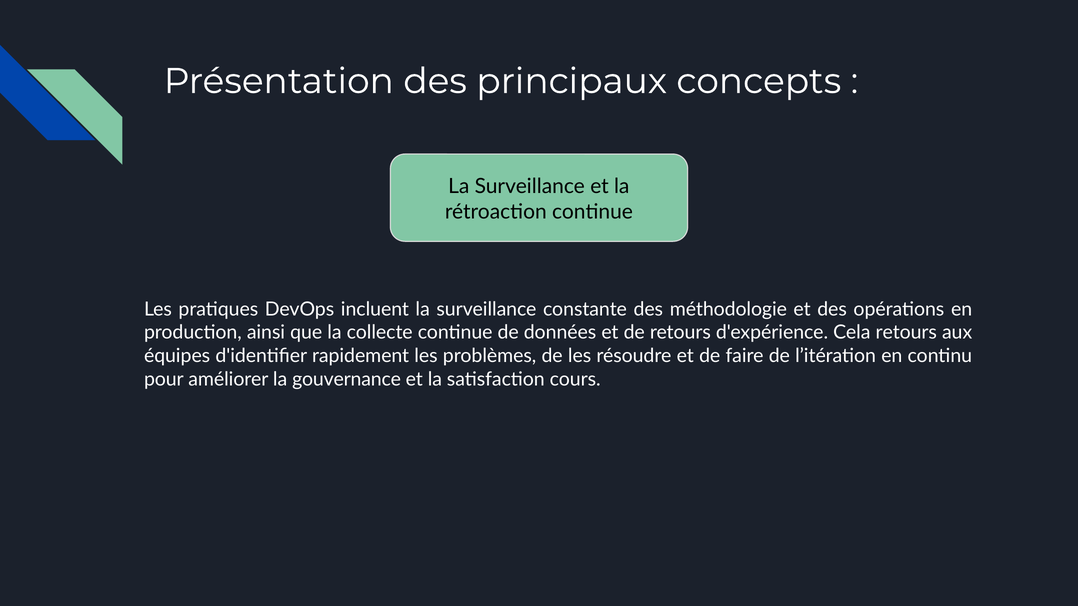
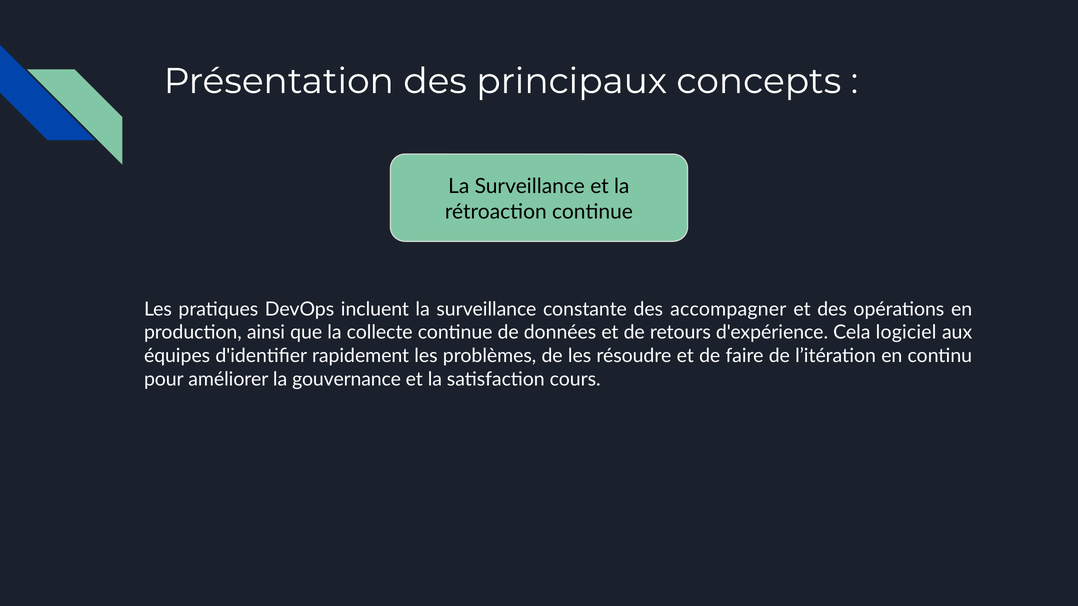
méthodologie: méthodologie -> accompagner
Cela retours: retours -> logiciel
